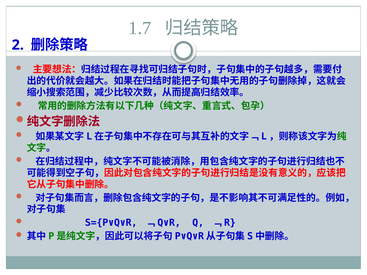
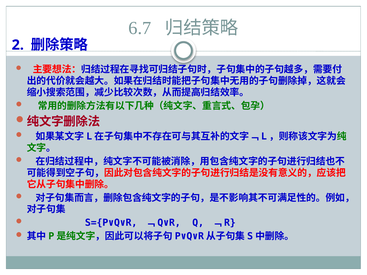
1.7: 1.7 -> 6.7
